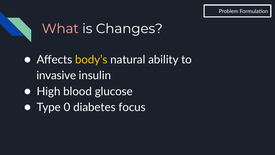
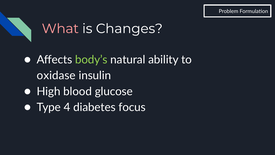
body’s colour: yellow -> light green
invasive: invasive -> oxidase
0: 0 -> 4
